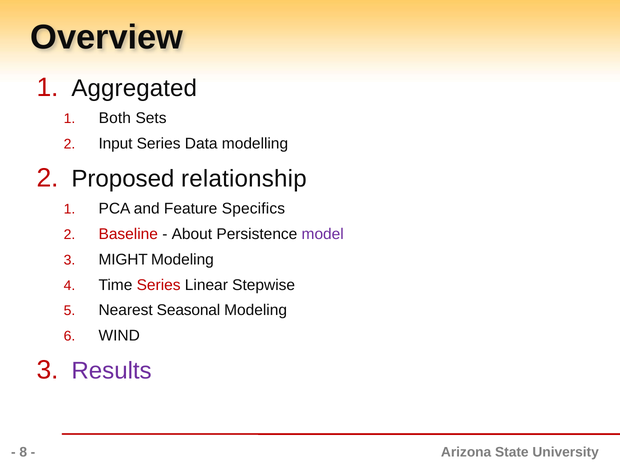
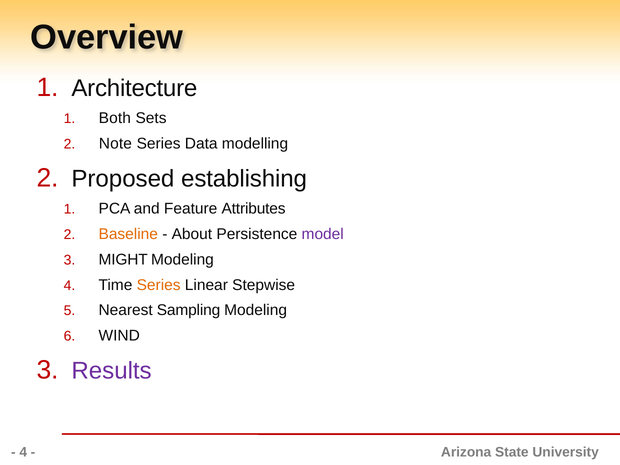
Aggregated: Aggregated -> Architecture
Input: Input -> Note
relationship: relationship -> establishing
Specifics: Specifics -> Attributes
Baseline colour: red -> orange
Series at (159, 285) colour: red -> orange
Seasonal: Seasonal -> Sampling
8 at (23, 452): 8 -> 4
